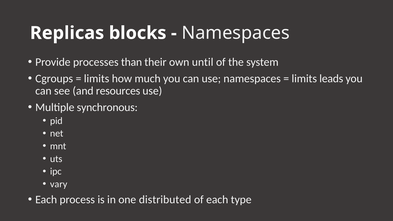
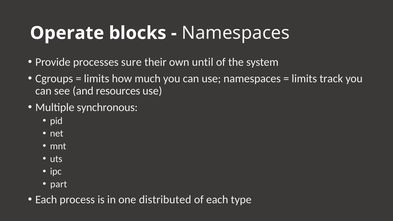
Replicas: Replicas -> Operate
than: than -> sure
leads: leads -> track
vary: vary -> part
